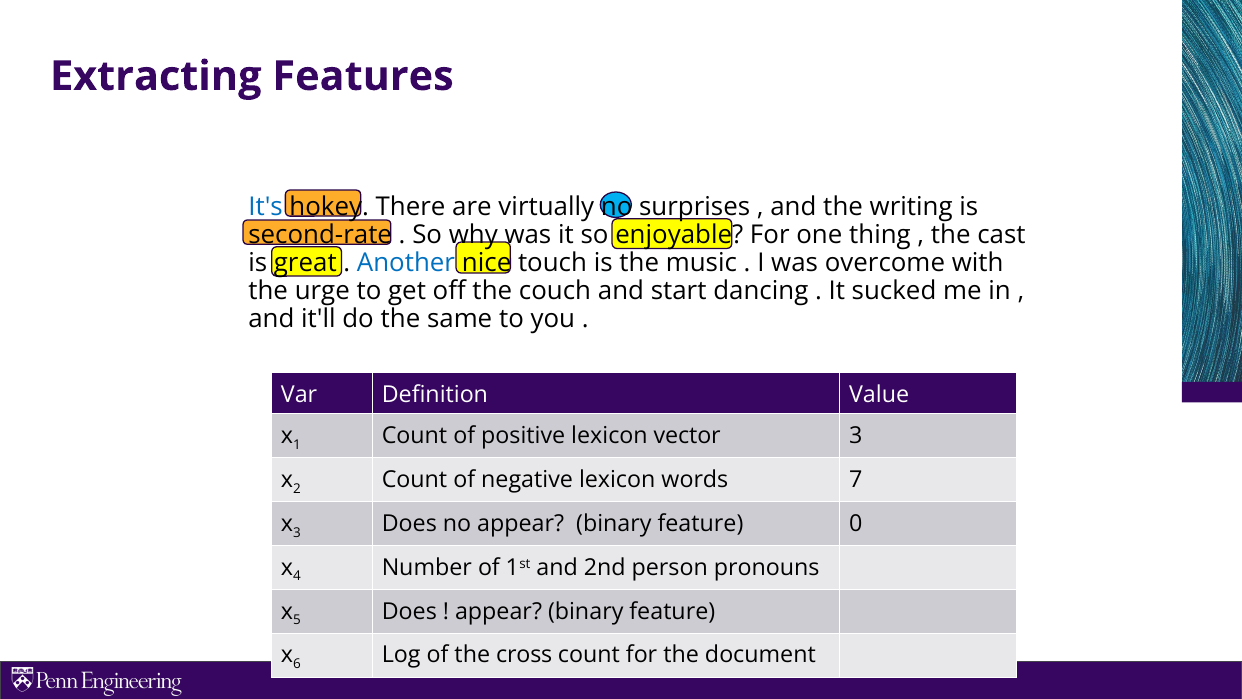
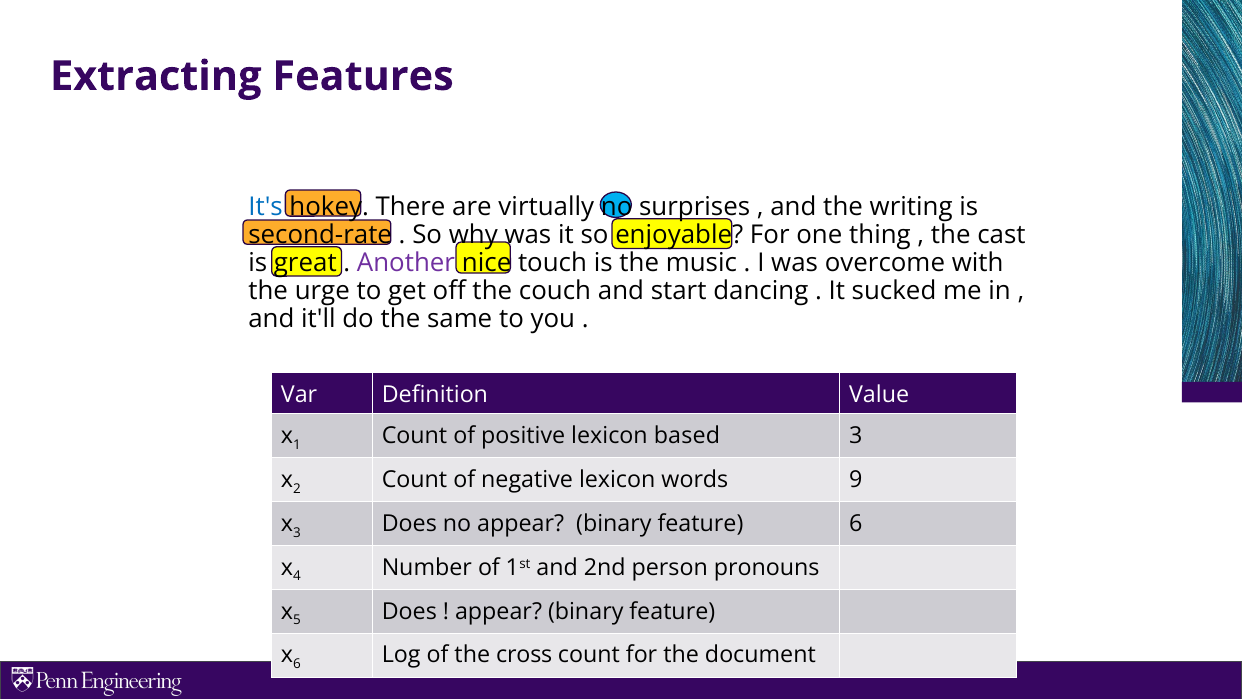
Another colour: blue -> purple
vector: vector -> based
7: 7 -> 9
feature 0: 0 -> 6
